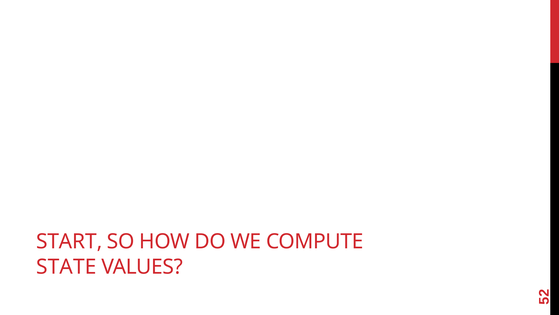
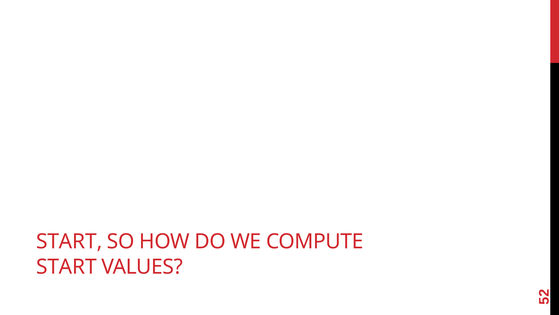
STATE at (66, 266): STATE -> START
